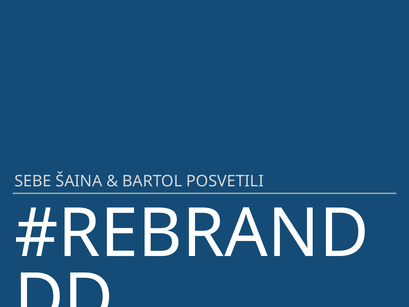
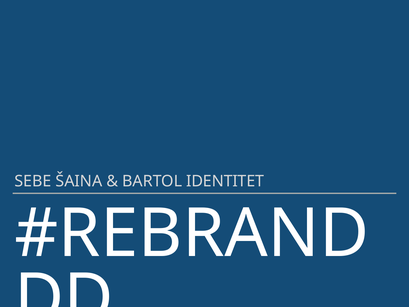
POSVETILI: POSVETILI -> IDENTITET
